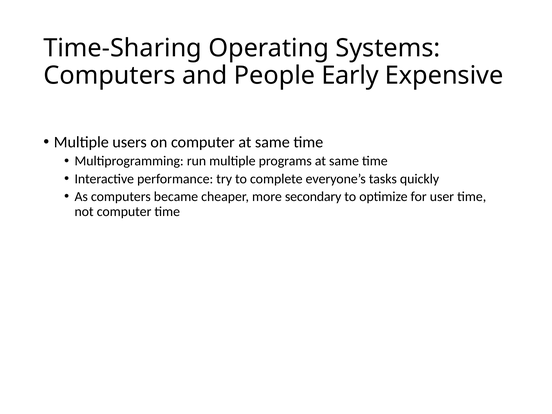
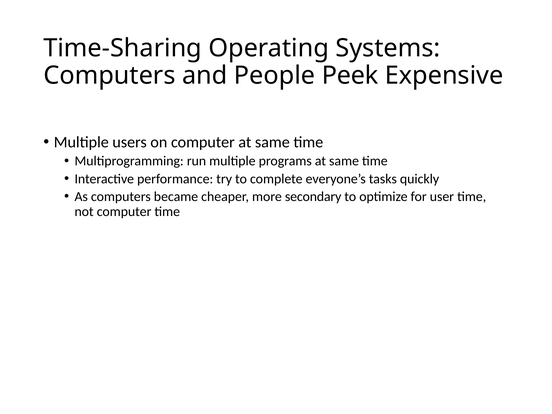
Early: Early -> Peek
